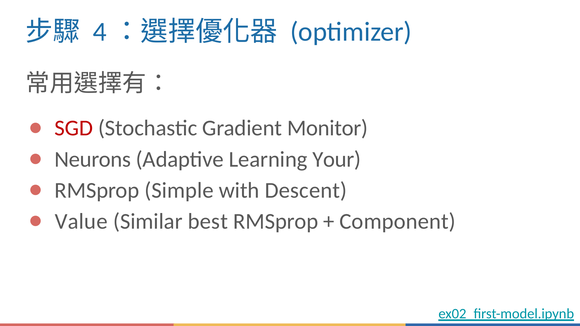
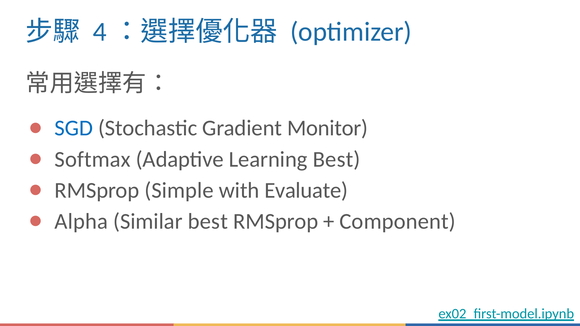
SGD colour: red -> blue
Neurons: Neurons -> Softmax
Learning Your: Your -> Best
Descent: Descent -> Evaluate
Value: Value -> Alpha
